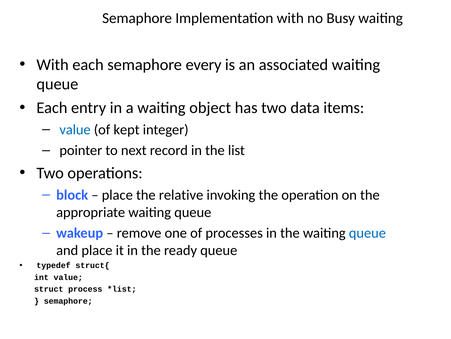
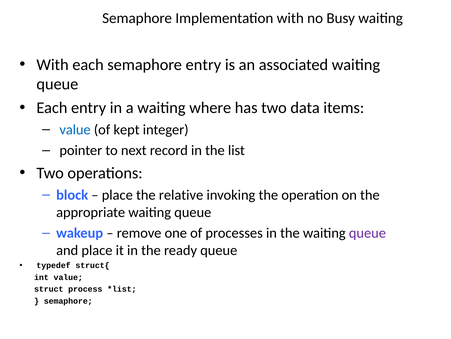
semaphore every: every -> entry
object: object -> where
queue at (367, 233) colour: blue -> purple
